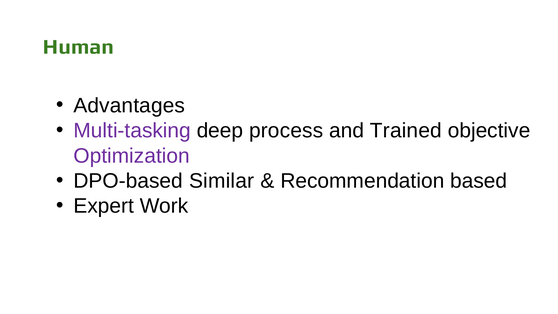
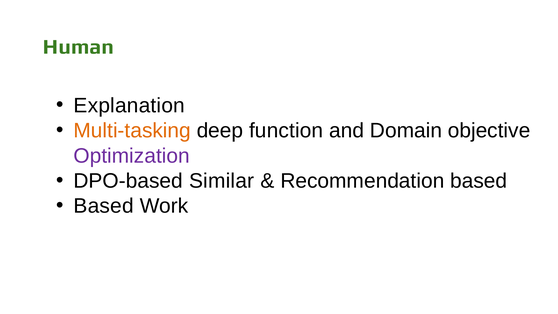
Advantages: Advantages -> Explanation
Multi-tasking colour: purple -> orange
process: process -> function
Trained: Trained -> Domain
Expert at (104, 206): Expert -> Based
